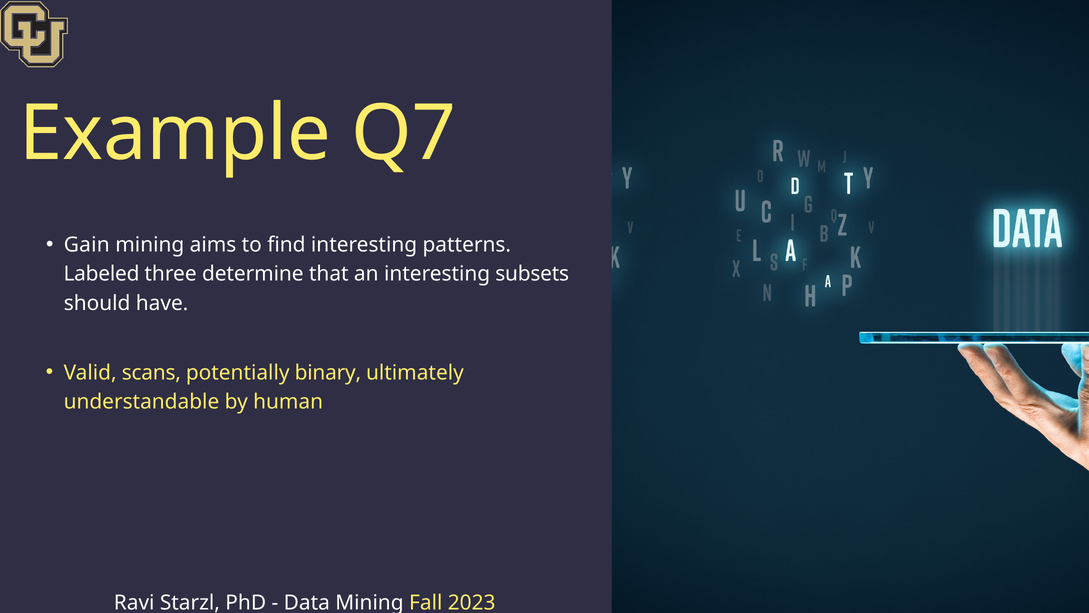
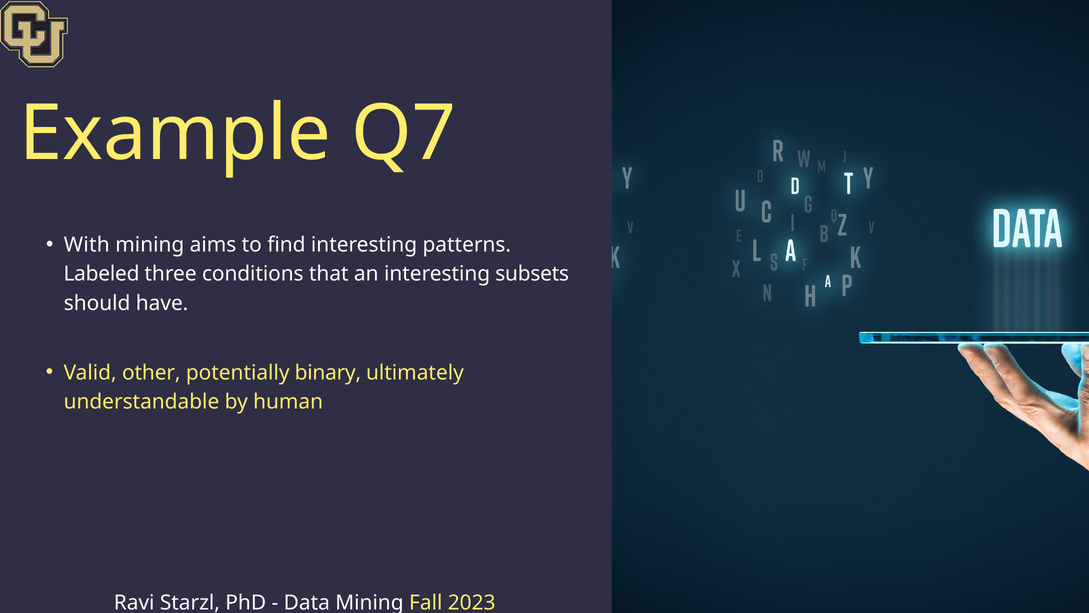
Gain: Gain -> With
determine: determine -> conditions
scans: scans -> other
